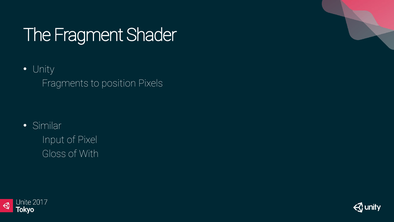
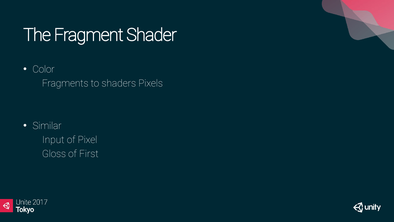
Unity: Unity -> Color
position: position -> shaders
With: With -> First
